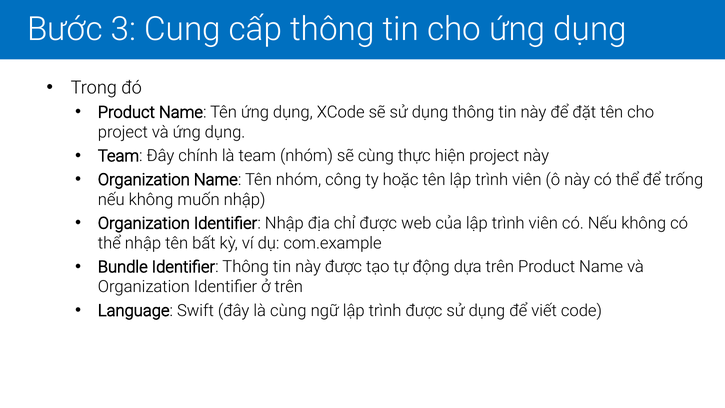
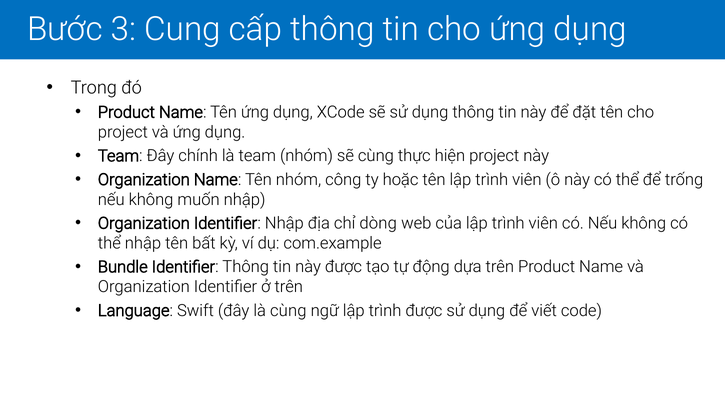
chỉ được: được -> dòng
